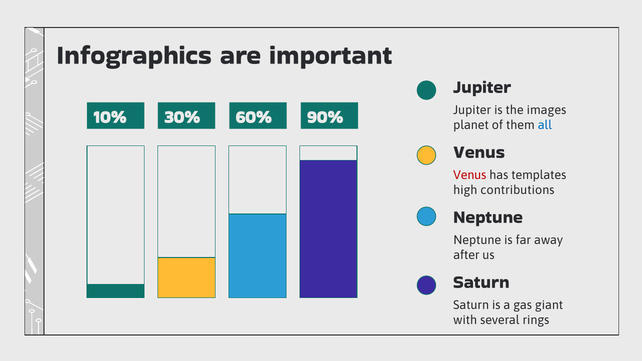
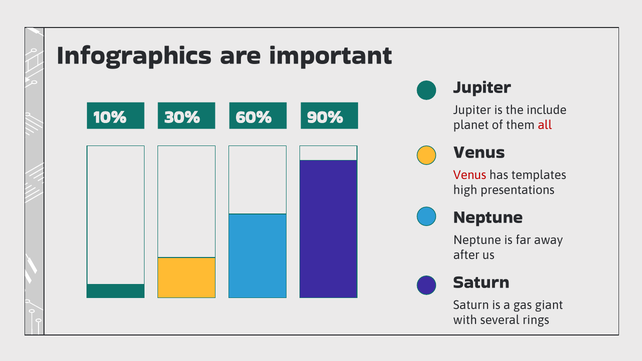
images: images -> include
all colour: blue -> red
contributions: contributions -> presentations
